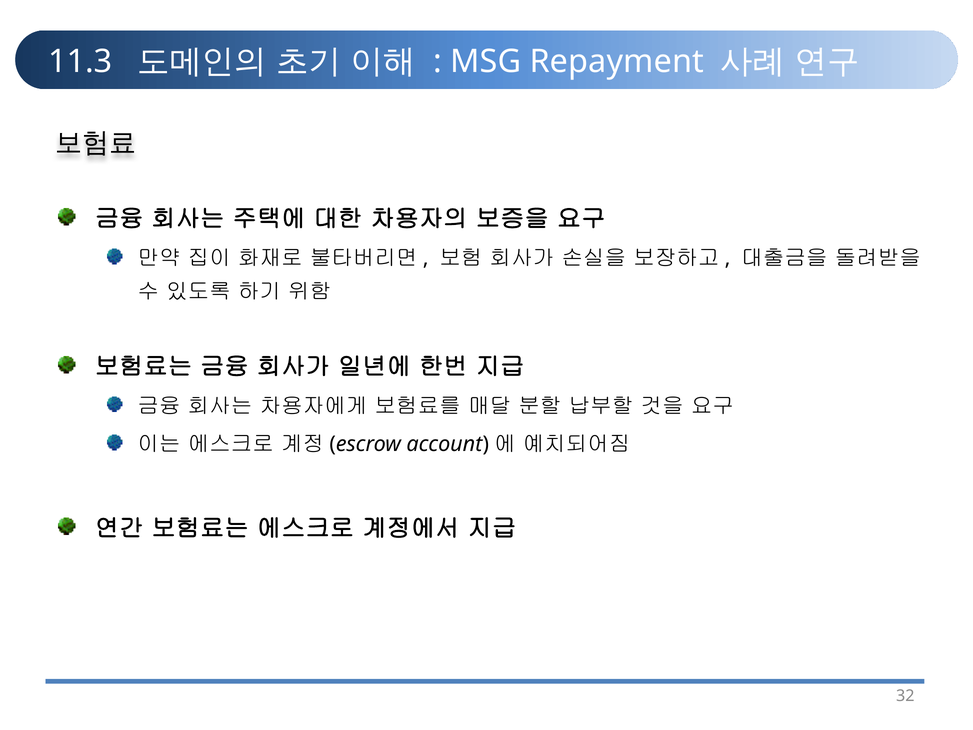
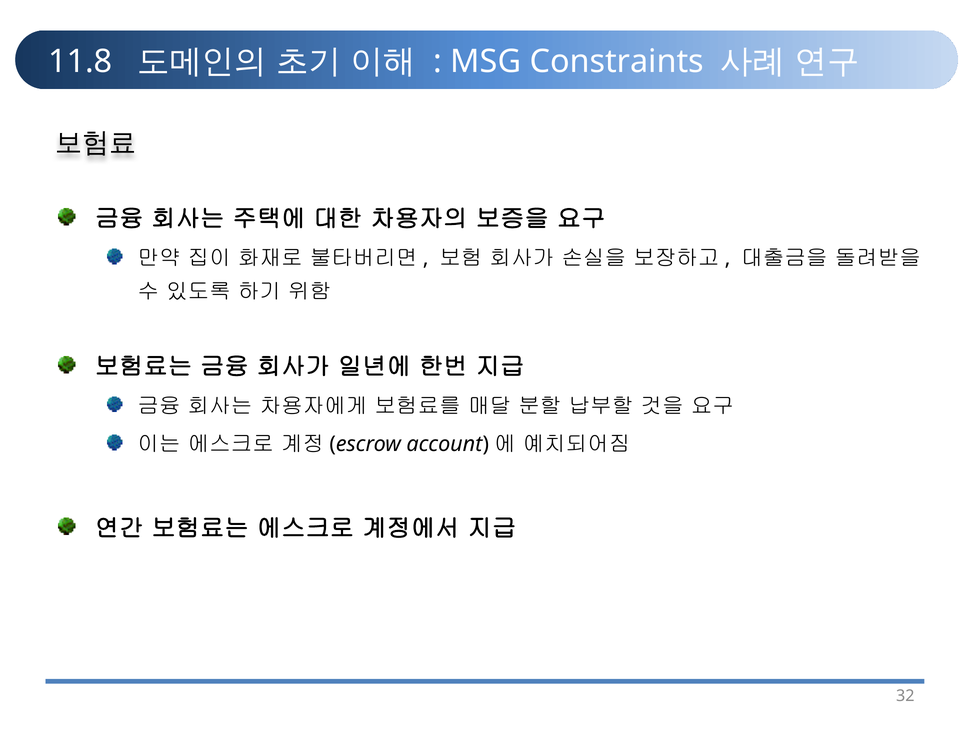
11.3: 11.3 -> 11.8
Repayment: Repayment -> Constraints
